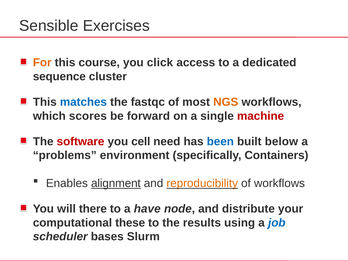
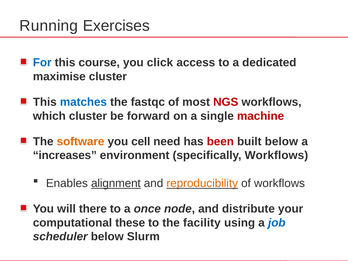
Sensible: Sensible -> Running
For colour: orange -> blue
sequence: sequence -> maximise
NGS colour: orange -> red
which scores: scores -> cluster
software colour: red -> orange
been colour: blue -> red
problems: problems -> increases
specifically Containers: Containers -> Workflows
have: have -> once
results: results -> facility
scheduler bases: bases -> below
